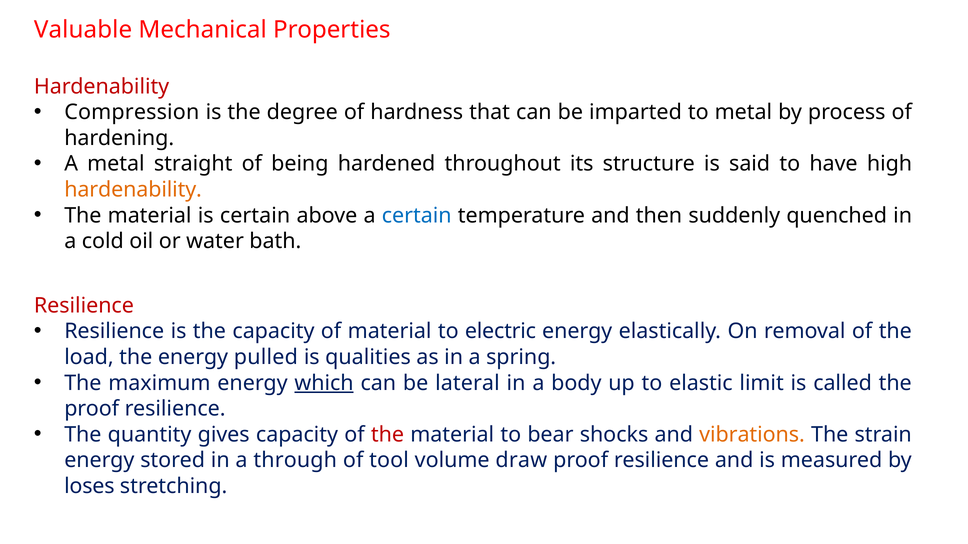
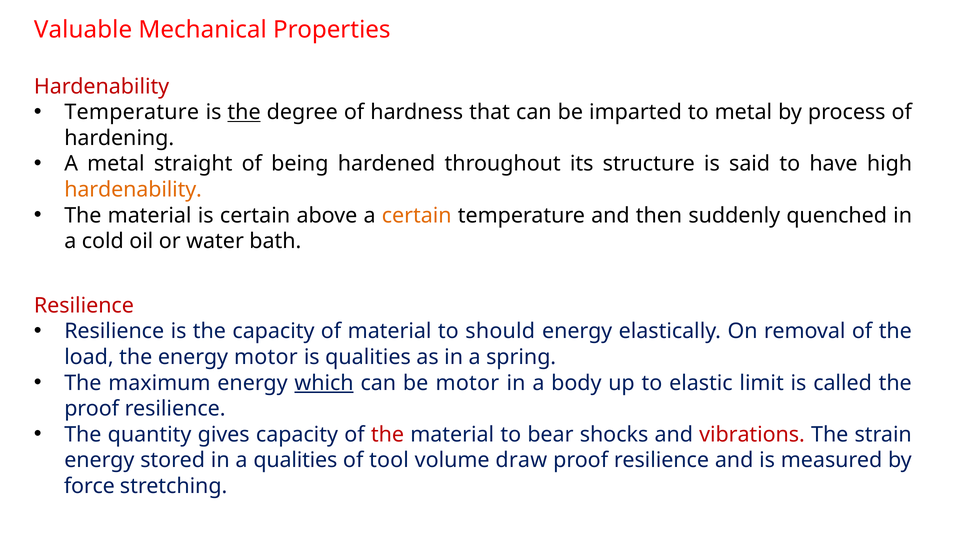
Compression at (132, 112): Compression -> Temperature
the at (244, 112) underline: none -> present
certain at (417, 216) colour: blue -> orange
electric: electric -> should
energy pulled: pulled -> motor
be lateral: lateral -> motor
vibrations colour: orange -> red
a through: through -> qualities
loses: loses -> force
